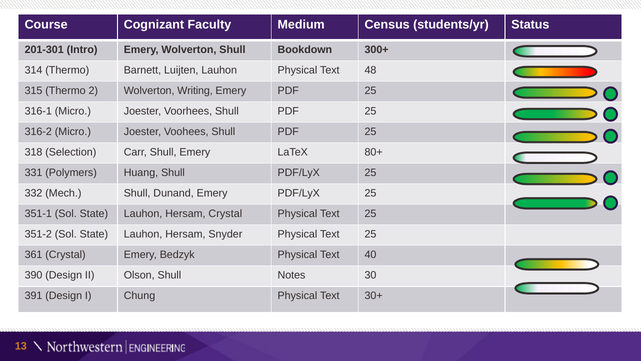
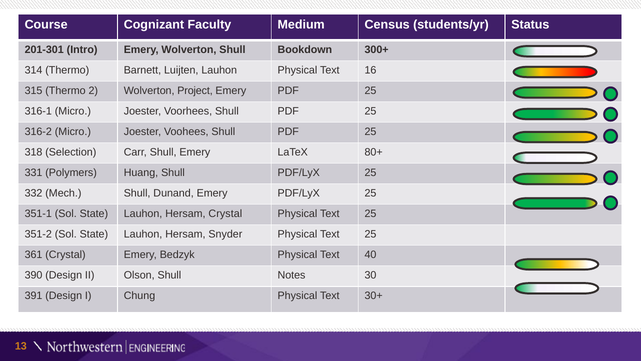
48: 48 -> 16
Writing: Writing -> Project
